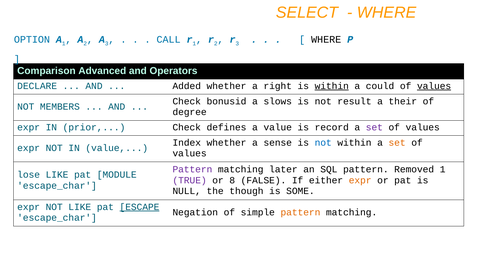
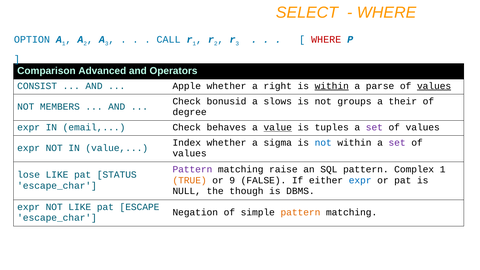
WHERE at (326, 40) colour: black -> red
DECLARE: DECLARE -> CONSIST
Added: Added -> Apple
could: could -> parse
result: result -> groups
prior: prior -> email
defines: defines -> behaves
value at (278, 127) underline: none -> present
record: record -> tuples
sense: sense -> sigma
set at (397, 143) colour: orange -> purple
later: later -> raise
Removed: Removed -> Complex
MODULE: MODULE -> STATUS
TRUE colour: purple -> orange
8: 8 -> 9
expr at (360, 180) colour: orange -> blue
SOME: SOME -> DBMS
ESCAPE underline: present -> none
